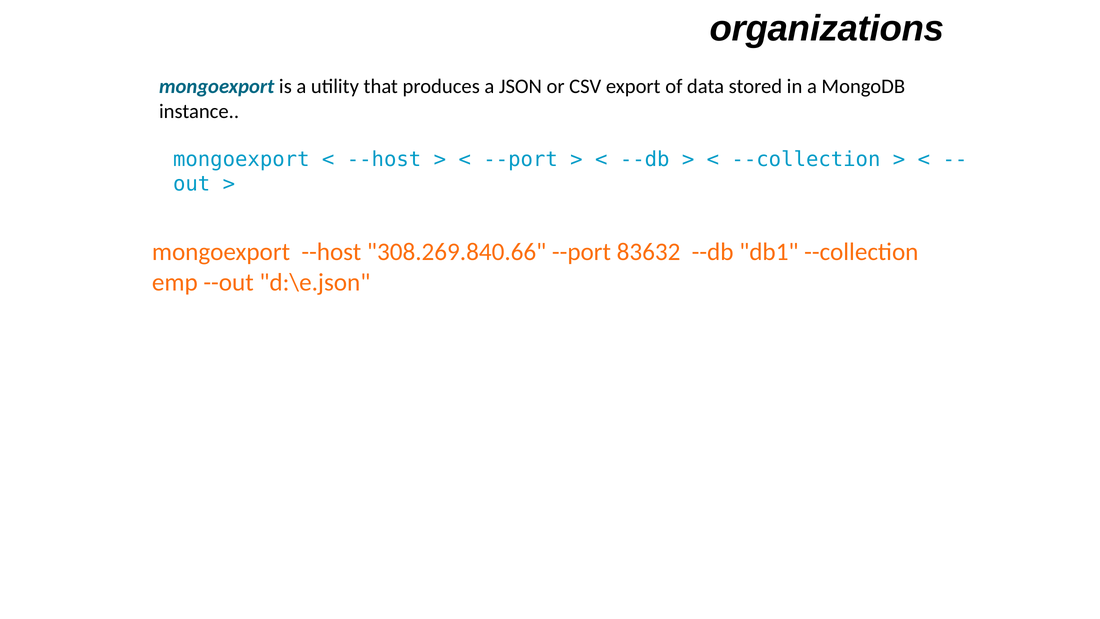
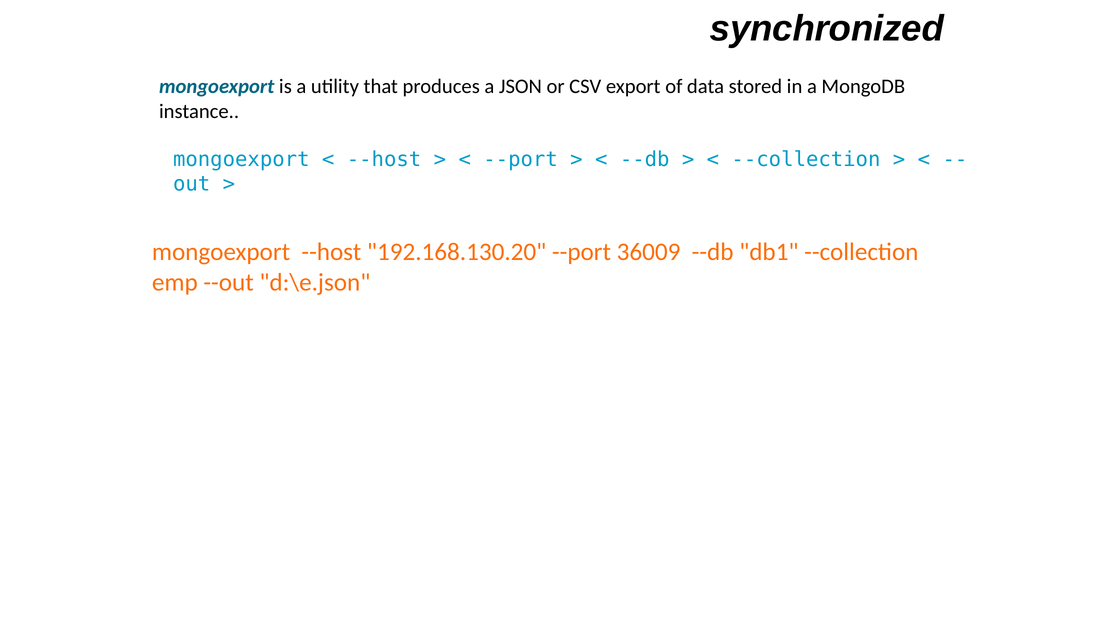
organizations: organizations -> synchronized
308.269.840.66: 308.269.840.66 -> 192.168.130.20
83632: 83632 -> 36009
